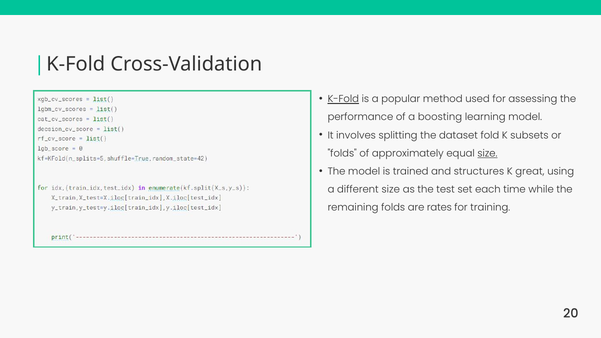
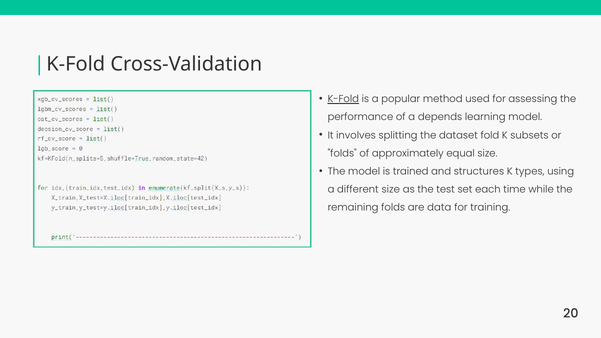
boosting: boosting -> depends
size at (487, 153) underline: present -> none
great: great -> types
rates: rates -> data
